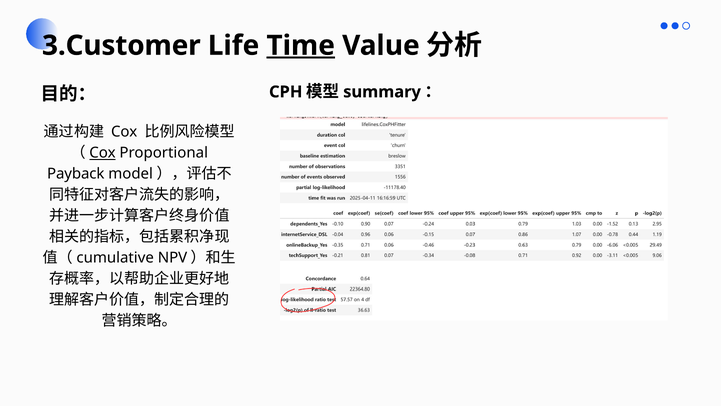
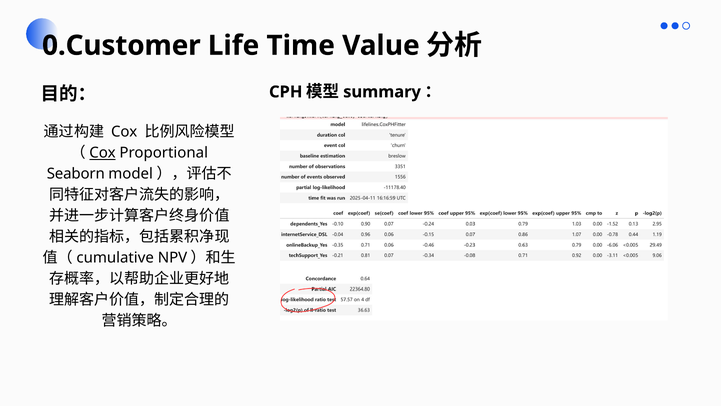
3.Customer: 3.Customer -> 0.Customer
Time underline: present -> none
Payback: Payback -> Seaborn
